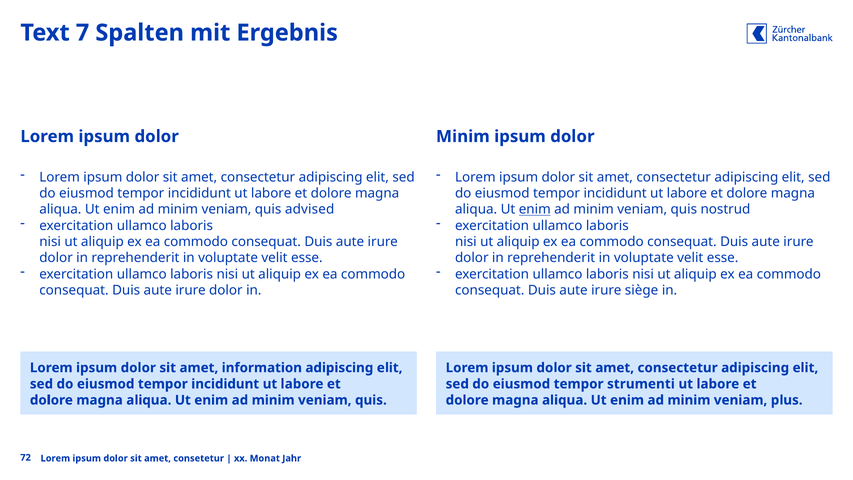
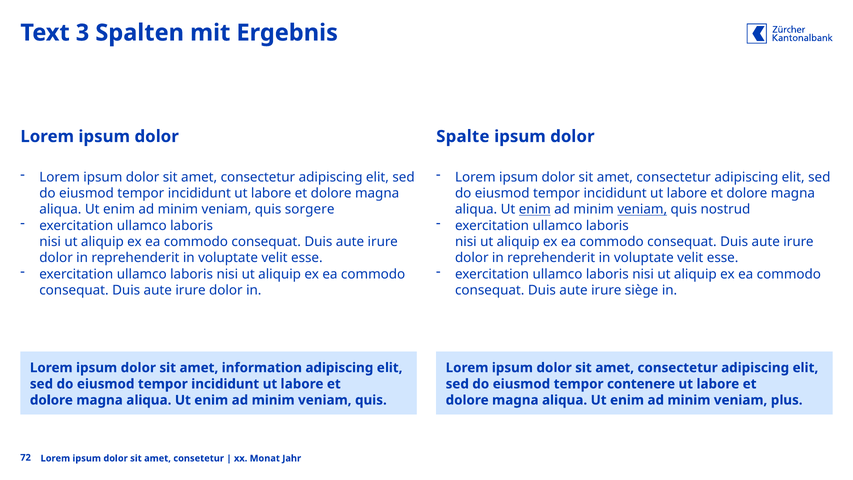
7: 7 -> 3
dolor Minim: Minim -> Spalte
advised: advised -> sorgere
veniam at (642, 209) underline: none -> present
strumenti: strumenti -> contenere
